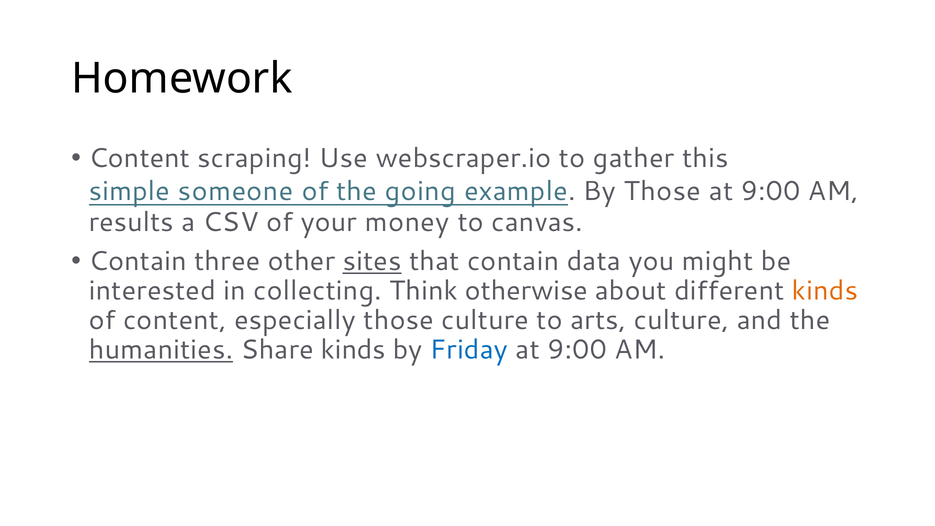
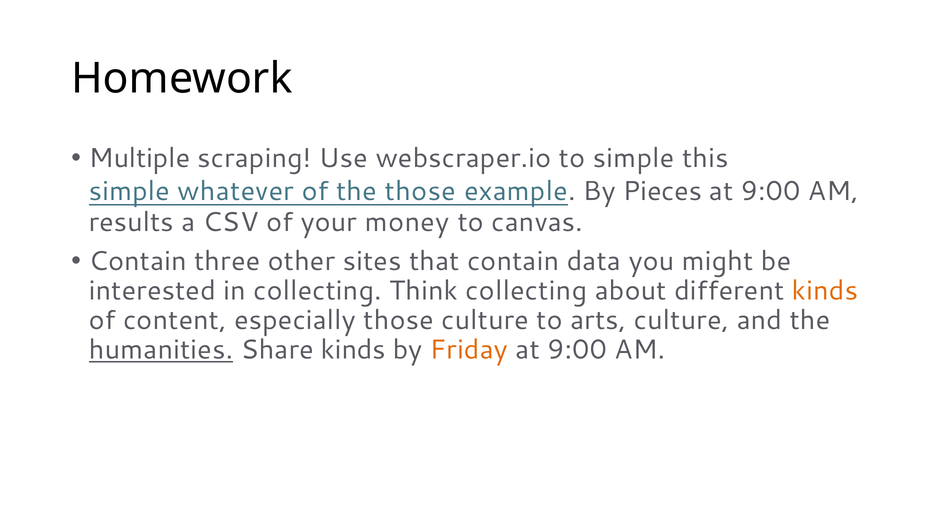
Content at (139, 158): Content -> Multiple
to gather: gather -> simple
someone: someone -> whatever
the going: going -> those
By Those: Those -> Pieces
sites underline: present -> none
Think otherwise: otherwise -> collecting
Friday colour: blue -> orange
